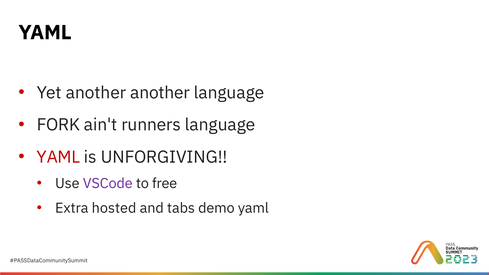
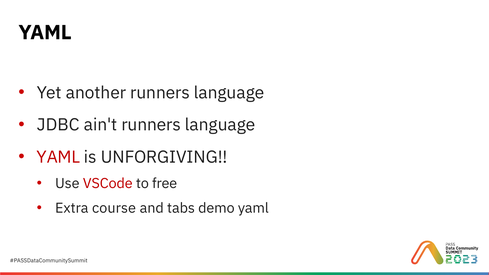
another another: another -> runners
FORK: FORK -> JDBC
VSCode colour: purple -> red
hosted: hosted -> course
